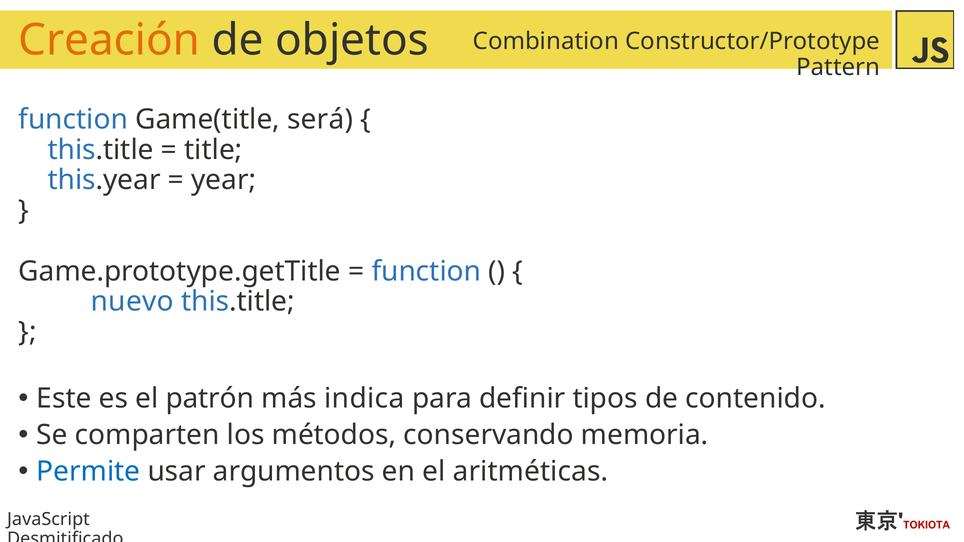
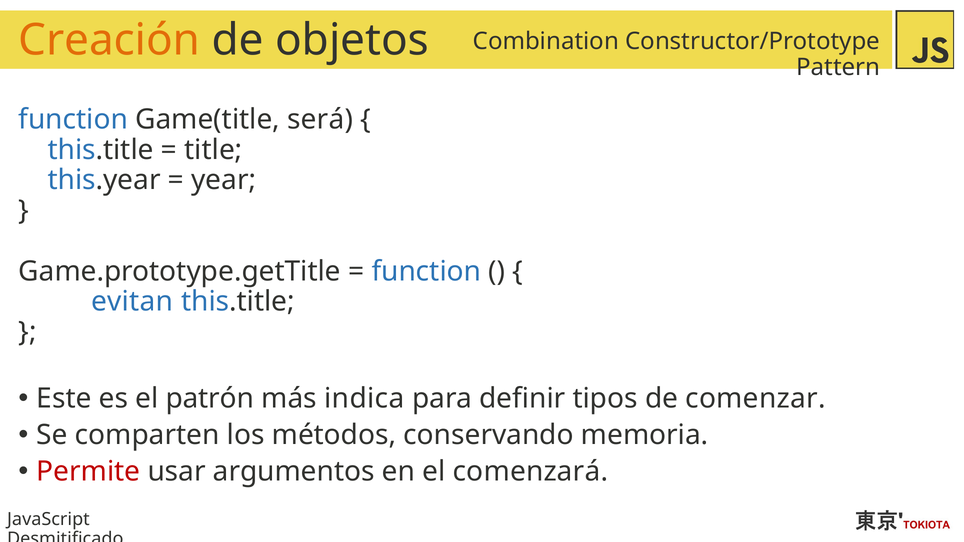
nuevo: nuevo -> evitan
contenido: contenido -> comenzar
Permite colour: blue -> red
aritméticas: aritméticas -> comenzará
